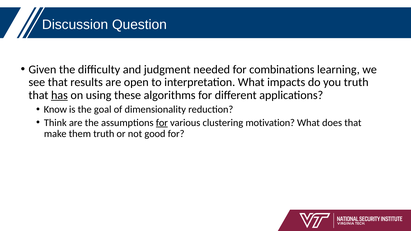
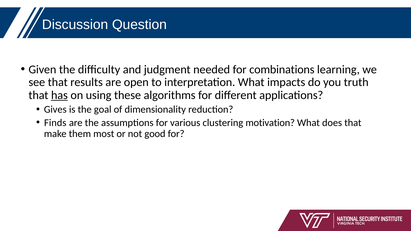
Know: Know -> Gives
Think: Think -> Finds
for at (162, 123) underline: present -> none
them truth: truth -> most
